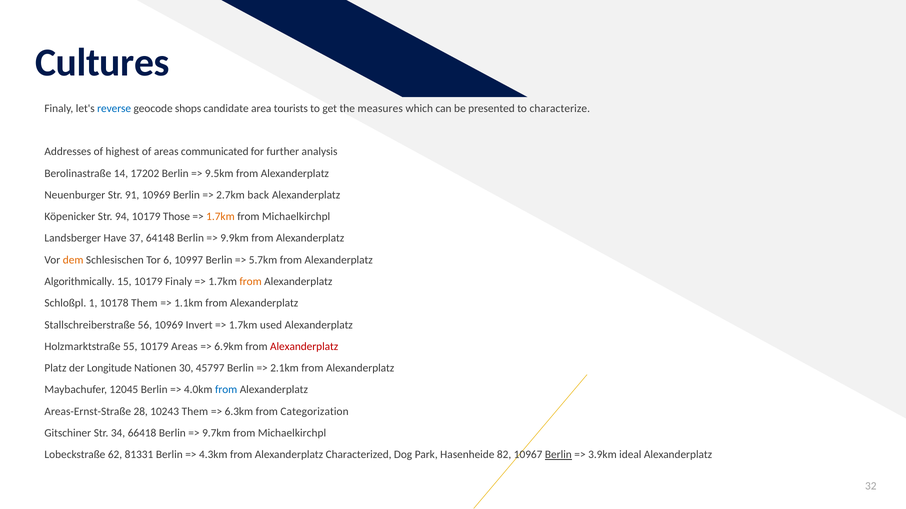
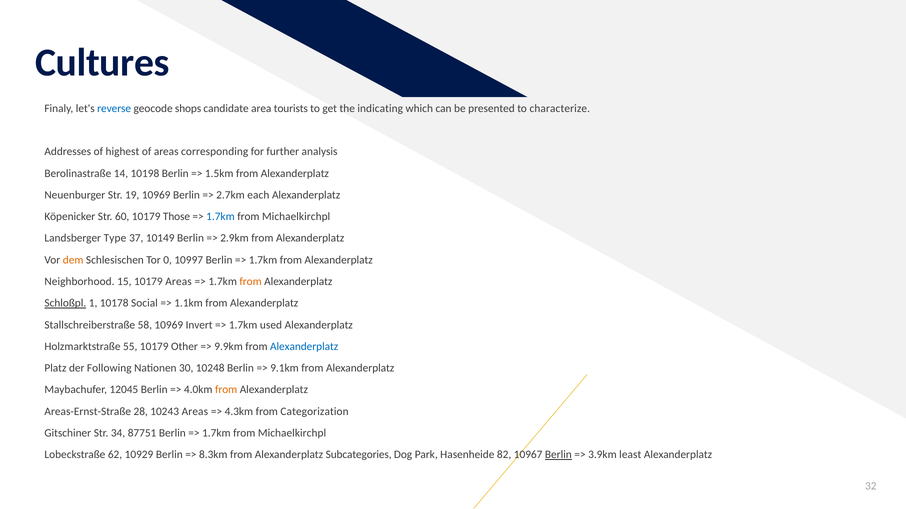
measures: measures -> indicating
communicated: communicated -> corresponding
17202: 17202 -> 10198
9.5km: 9.5km -> 1.5km
91: 91 -> 19
back: back -> each
94: 94 -> 60
1.7km at (220, 217) colour: orange -> blue
Have: Have -> Type
64148: 64148 -> 10149
9.9km: 9.9km -> 2.9km
6: 6 -> 0
5.7km at (263, 260): 5.7km -> 1.7km
Algorithmically: Algorithmically -> Neighborhood
10179 Finaly: Finaly -> Areas
Schloßpl underline: none -> present
10178 Them: Them -> Social
56: 56 -> 58
10179 Areas: Areas -> Other
6.9km: 6.9km -> 9.9km
Alexanderplatz at (304, 347) colour: red -> blue
Longitude: Longitude -> Following
45797: 45797 -> 10248
2.1km: 2.1km -> 9.1km
from at (226, 390) colour: blue -> orange
10243 Them: Them -> Areas
6.3km: 6.3km -> 4.3km
66418: 66418 -> 87751
9.7km at (216, 434): 9.7km -> 1.7km
81331: 81331 -> 10929
4.3km: 4.3km -> 8.3km
Characterized: Characterized -> Subcategories
ideal: ideal -> least
